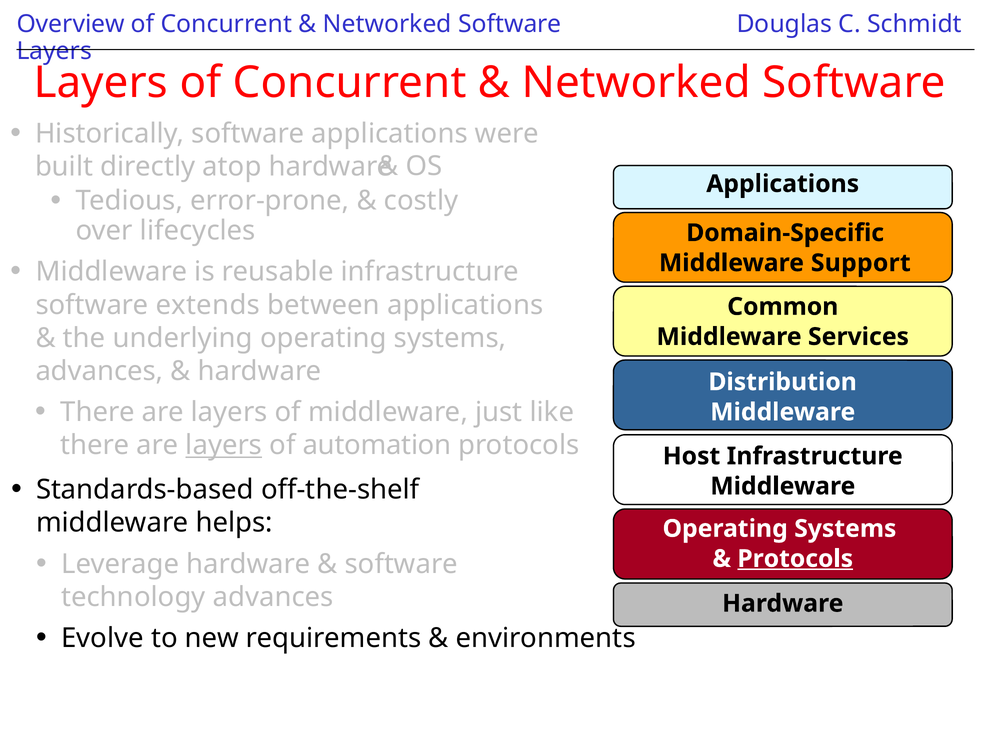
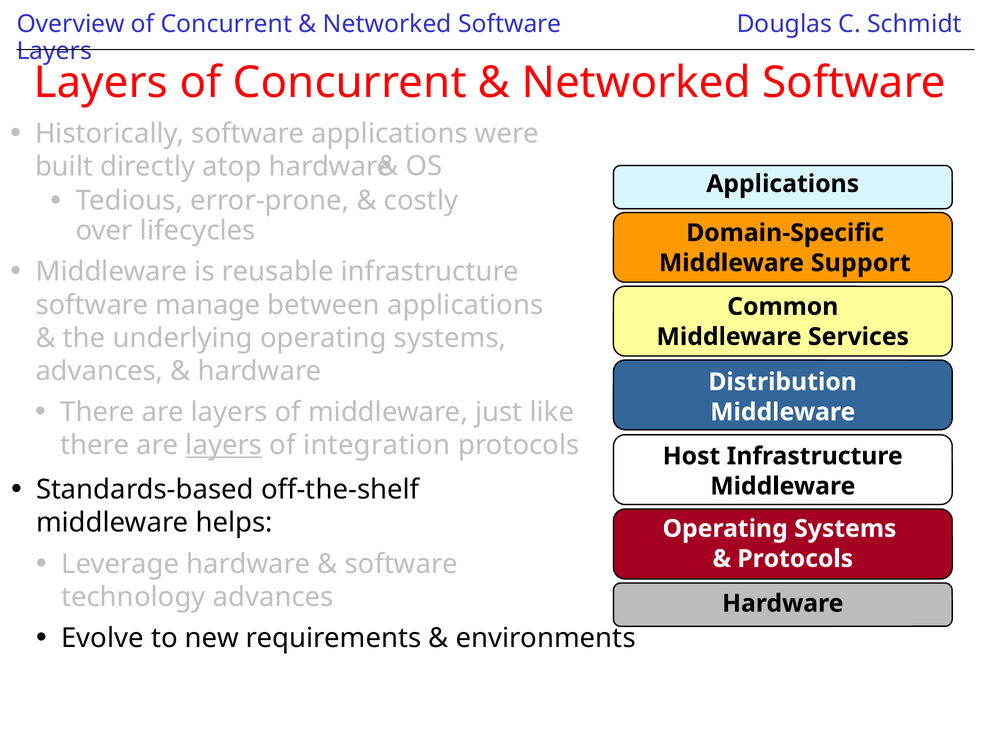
extends: extends -> manage
automation: automation -> integration
Protocols at (795, 559) underline: present -> none
